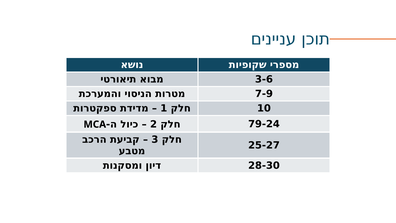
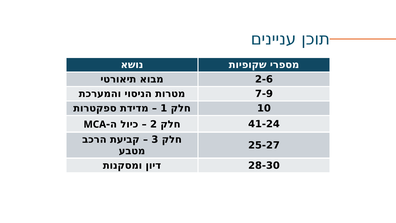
3-6: 3-6 -> 2-6
79-24: 79-24 -> 41-24
